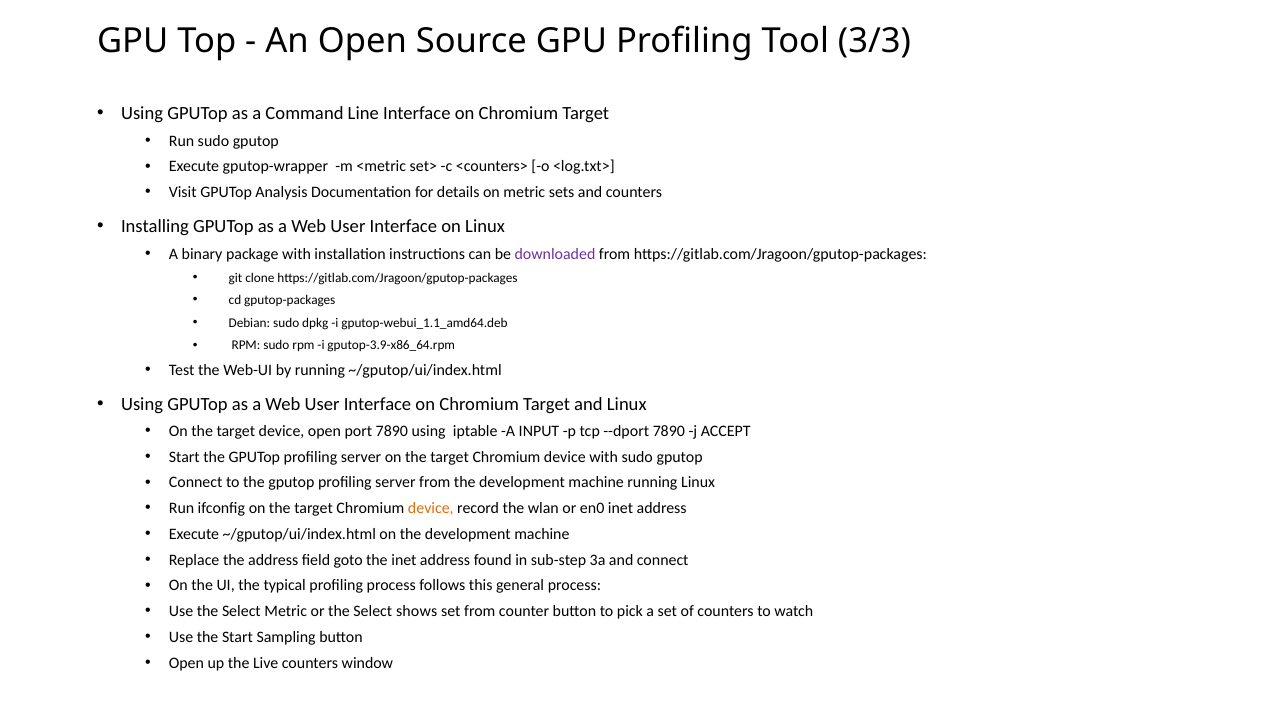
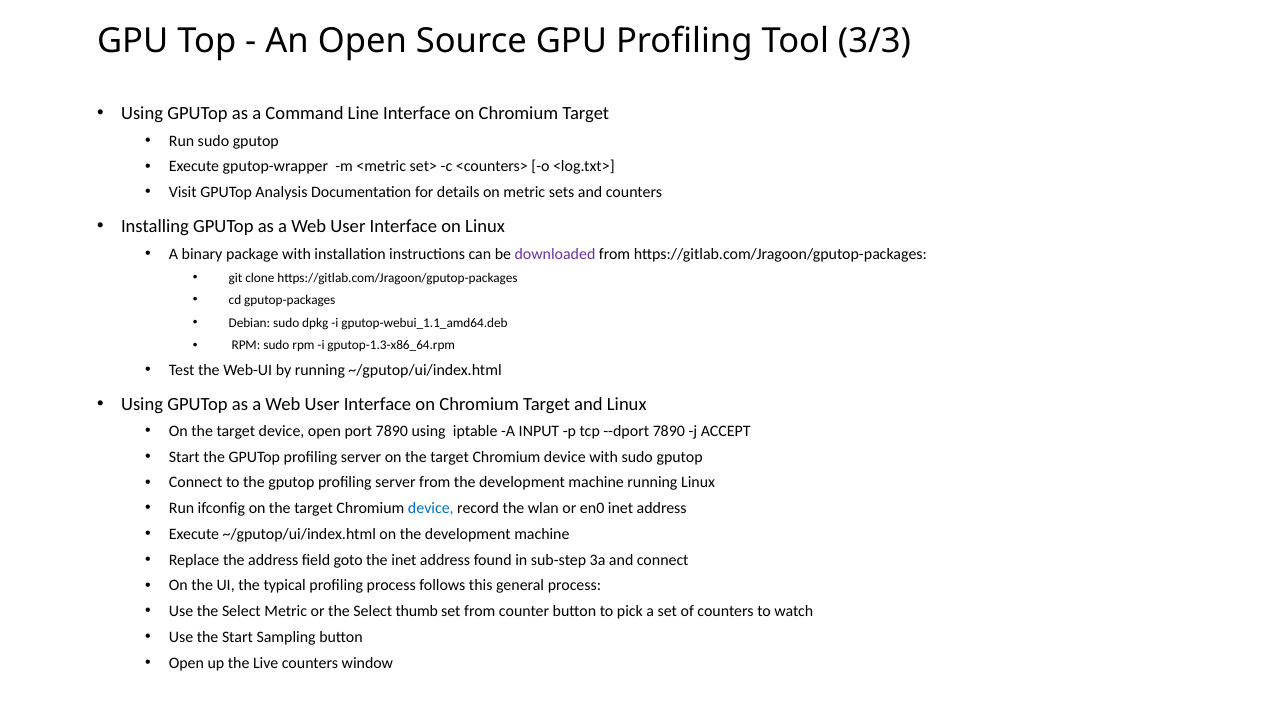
gputop-3.9-x86_64.rpm: gputop-3.9-x86_64.rpm -> gputop-1.3-x86_64.rpm
device at (431, 509) colour: orange -> blue
shows: shows -> thumb
